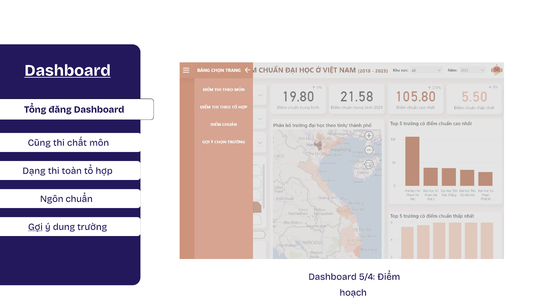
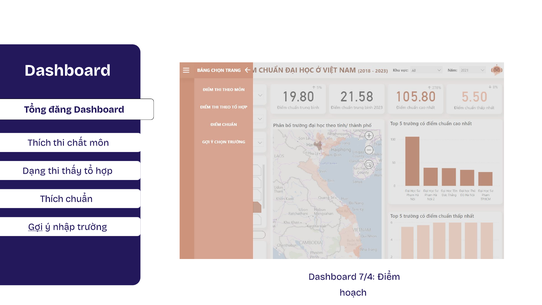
Dashboard at (68, 70) underline: present -> none
Cũng at (39, 143): Cũng -> Thích
toàn: toàn -> thấy
Ngôn at (52, 199): Ngôn -> Thích
dung: dung -> nhập
5/4: 5/4 -> 7/4
